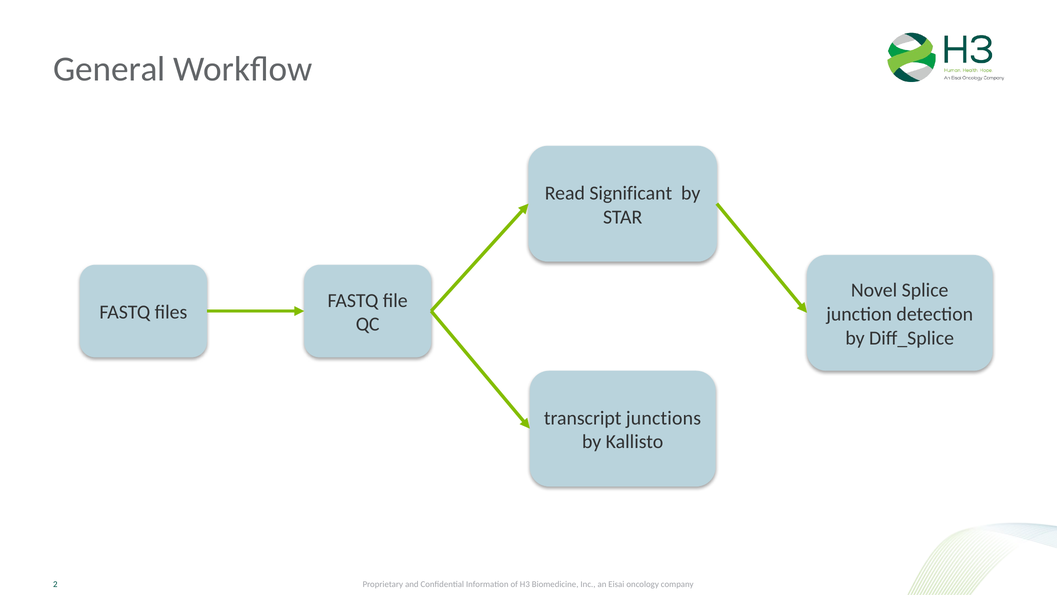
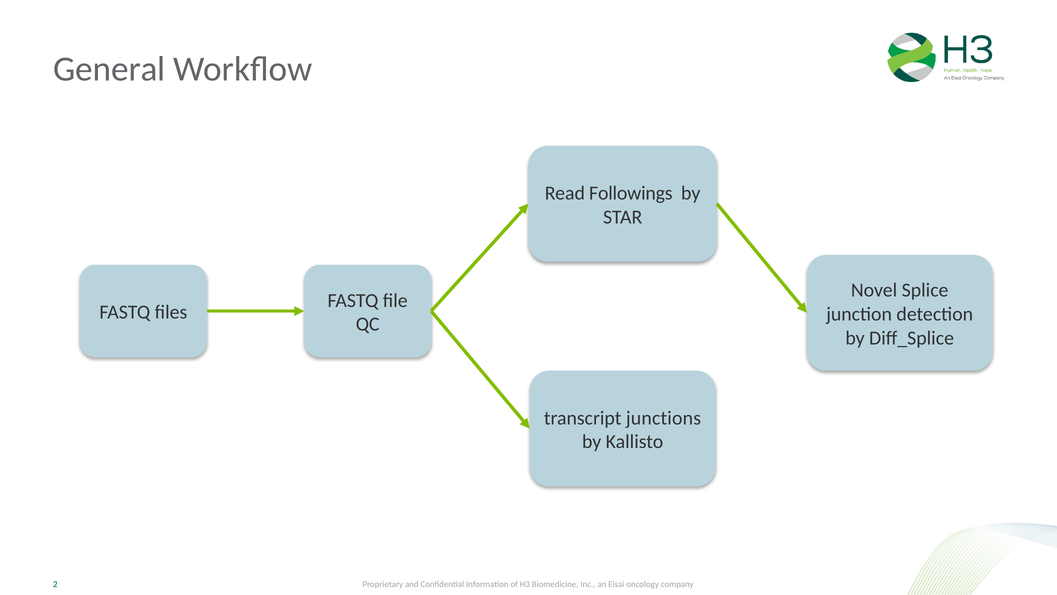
Significant: Significant -> Followings
